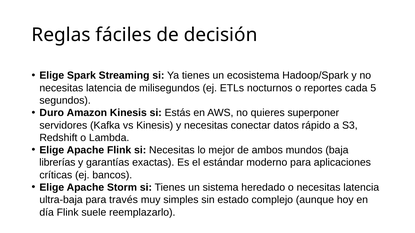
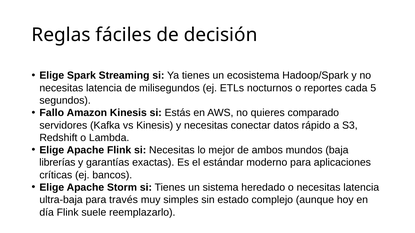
Duro: Duro -> Fallo
superponer: superponer -> comparado
